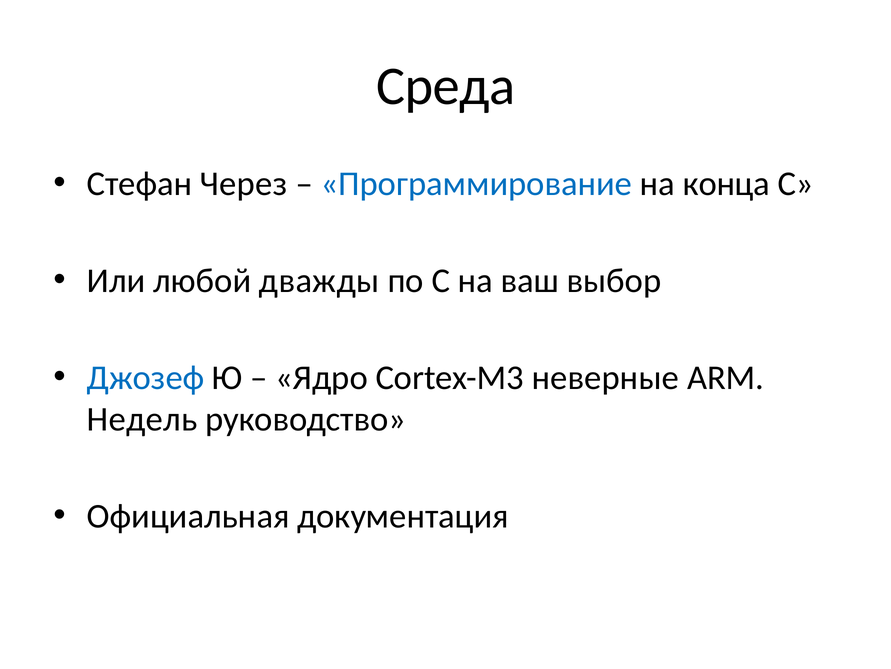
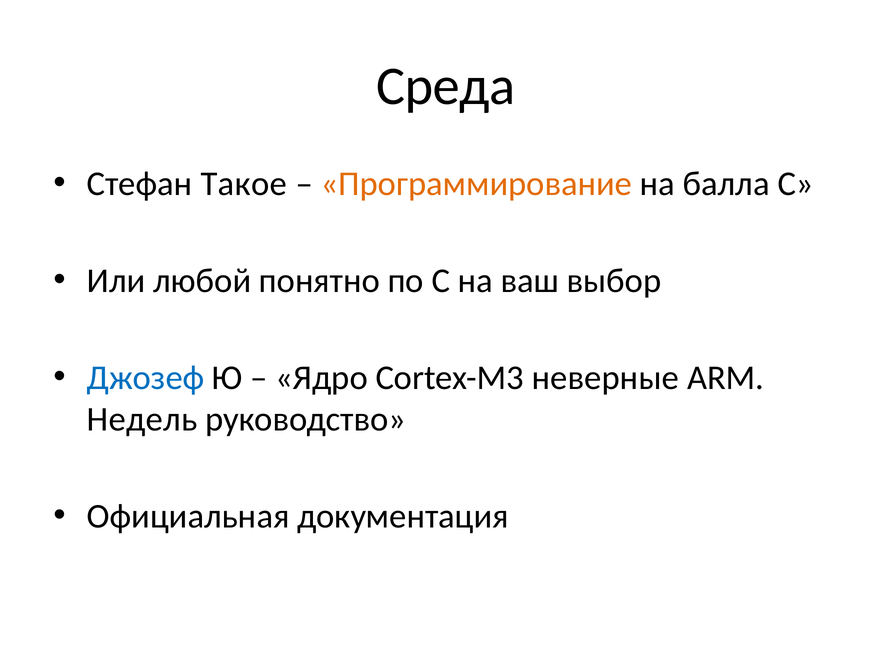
Через: Через -> Такое
Программирование colour: blue -> orange
конца: конца -> балла
дважды: дважды -> понятно
